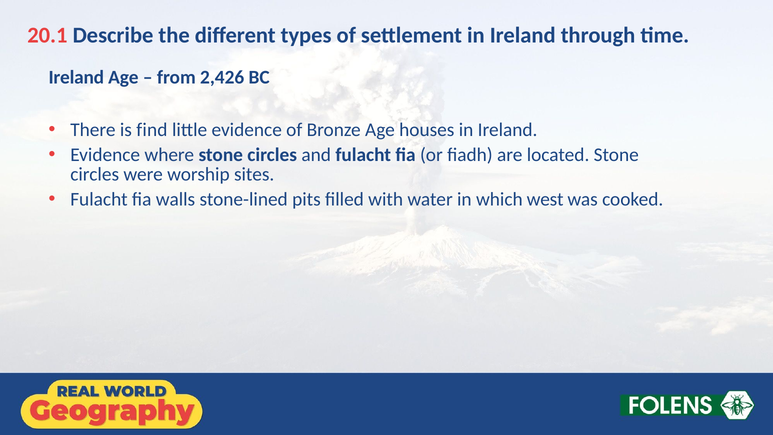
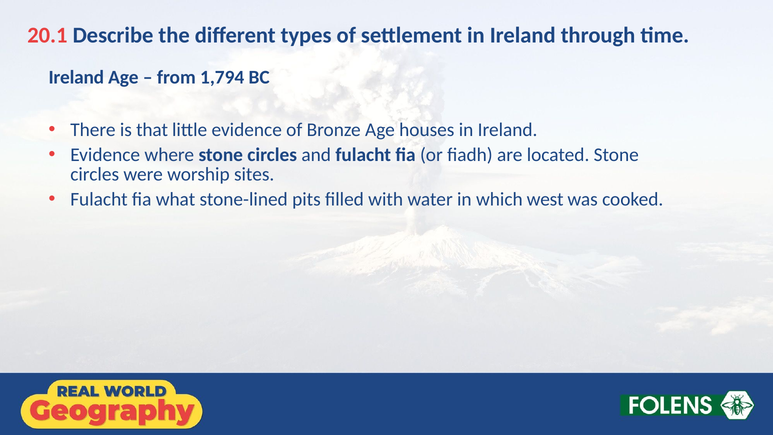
2,426: 2,426 -> 1,794
find: find -> that
walls: walls -> what
